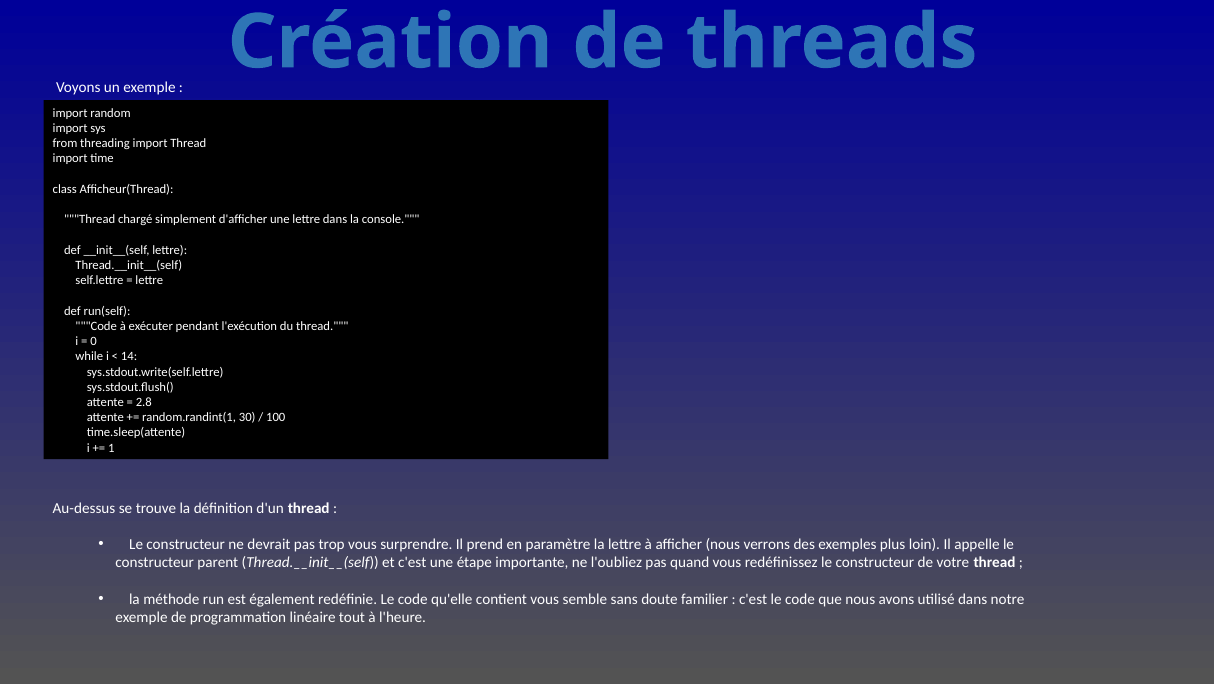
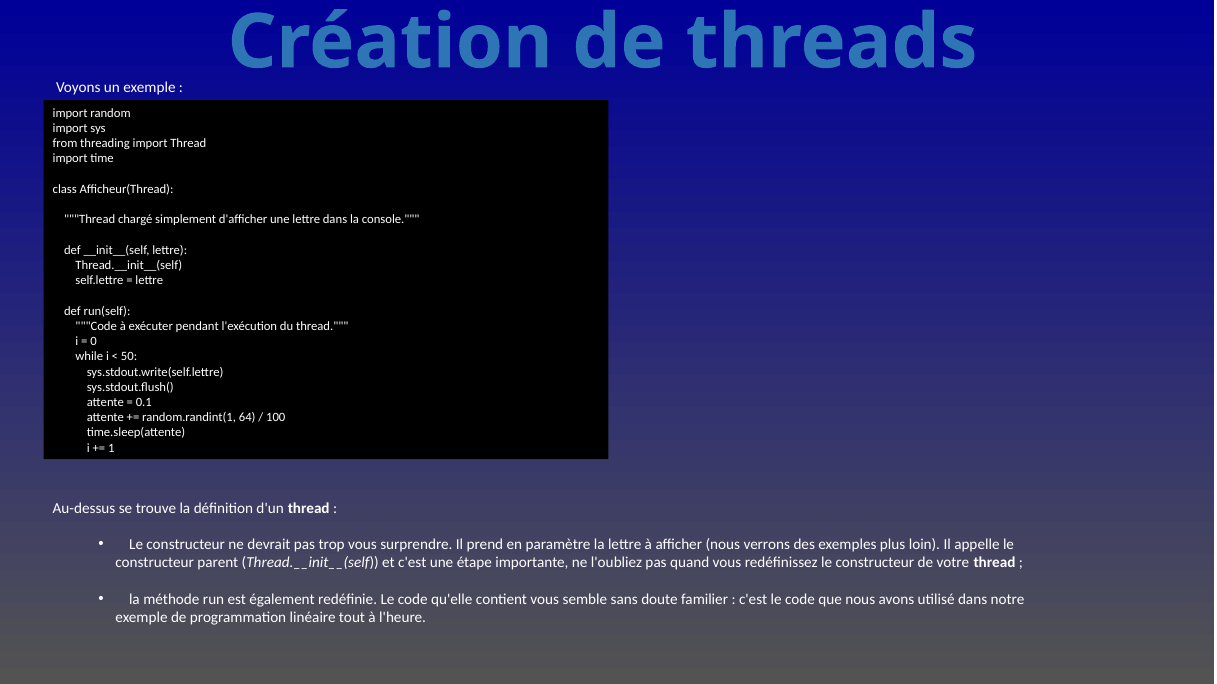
14: 14 -> 50
2.8: 2.8 -> 0.1
30: 30 -> 64
